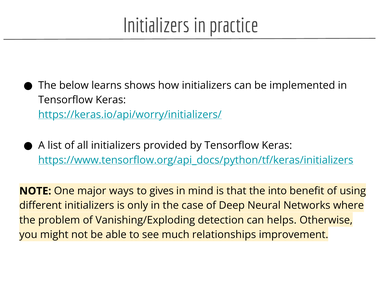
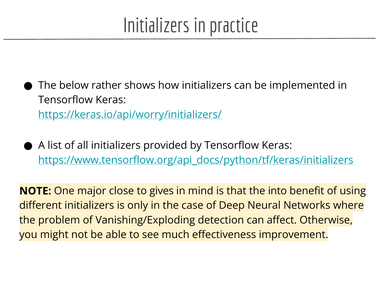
learns: learns -> rather
ways: ways -> close
helps: helps -> affect
relationships: relationships -> effectiveness
